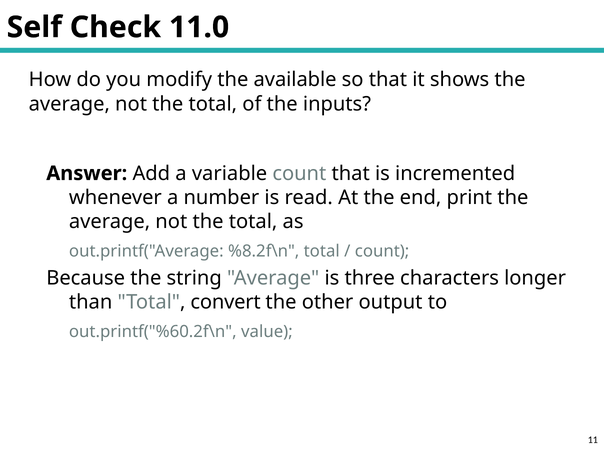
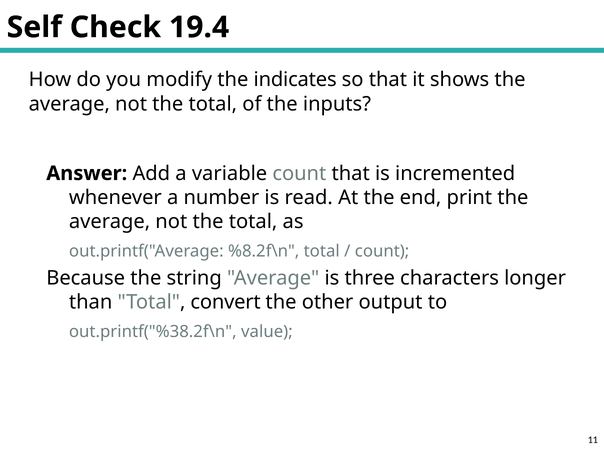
11.0: 11.0 -> 19.4
available: available -> indicates
out.printf("%60.2f\n: out.printf("%60.2f\n -> out.printf("%38.2f\n
